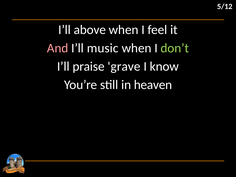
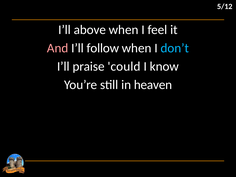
music: music -> follow
don’t colour: light green -> light blue
grave: grave -> could
